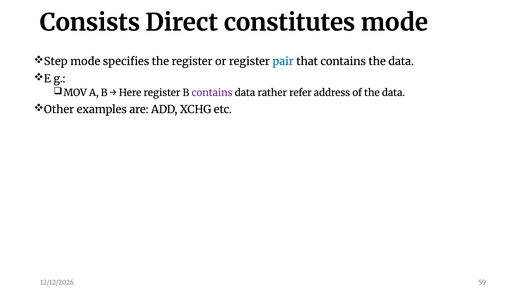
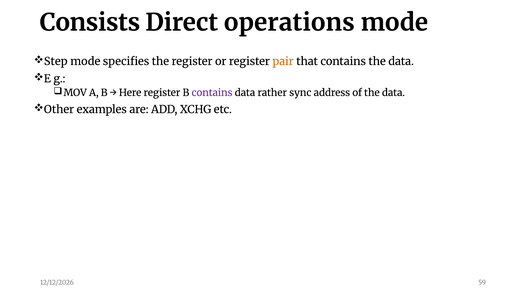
constitutes: constitutes -> operations
pair colour: blue -> orange
refer: refer -> sync
